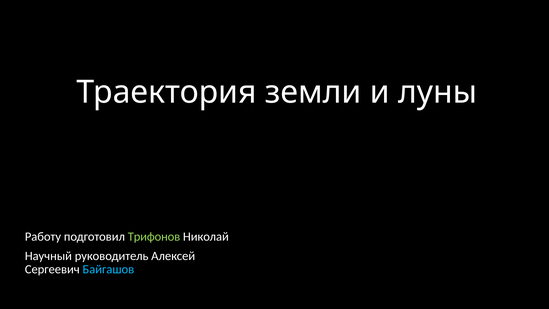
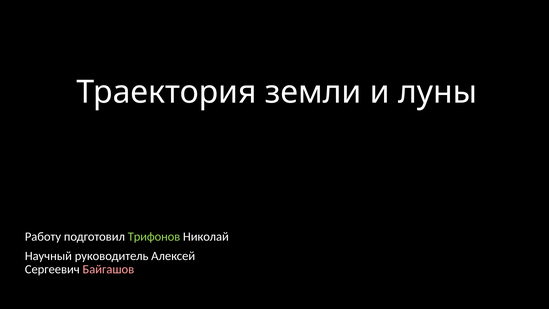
Байгашов colour: light blue -> pink
